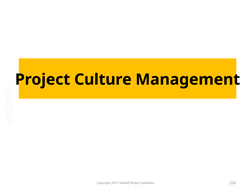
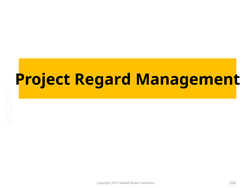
Culture: Culture -> Regard
